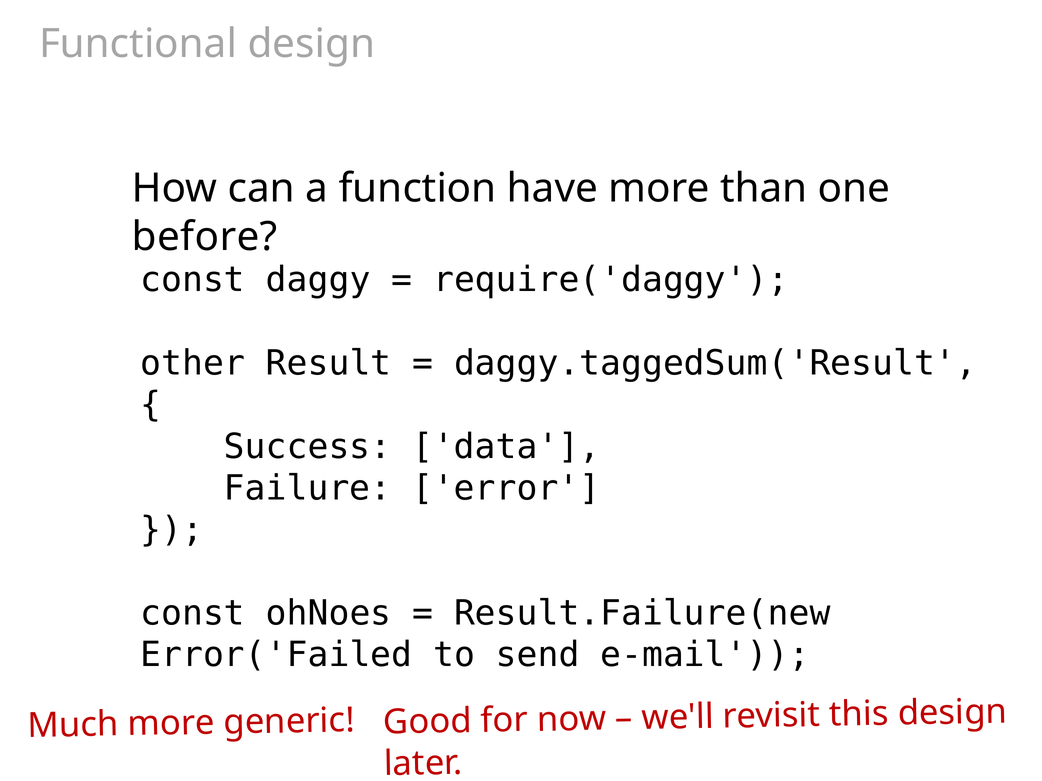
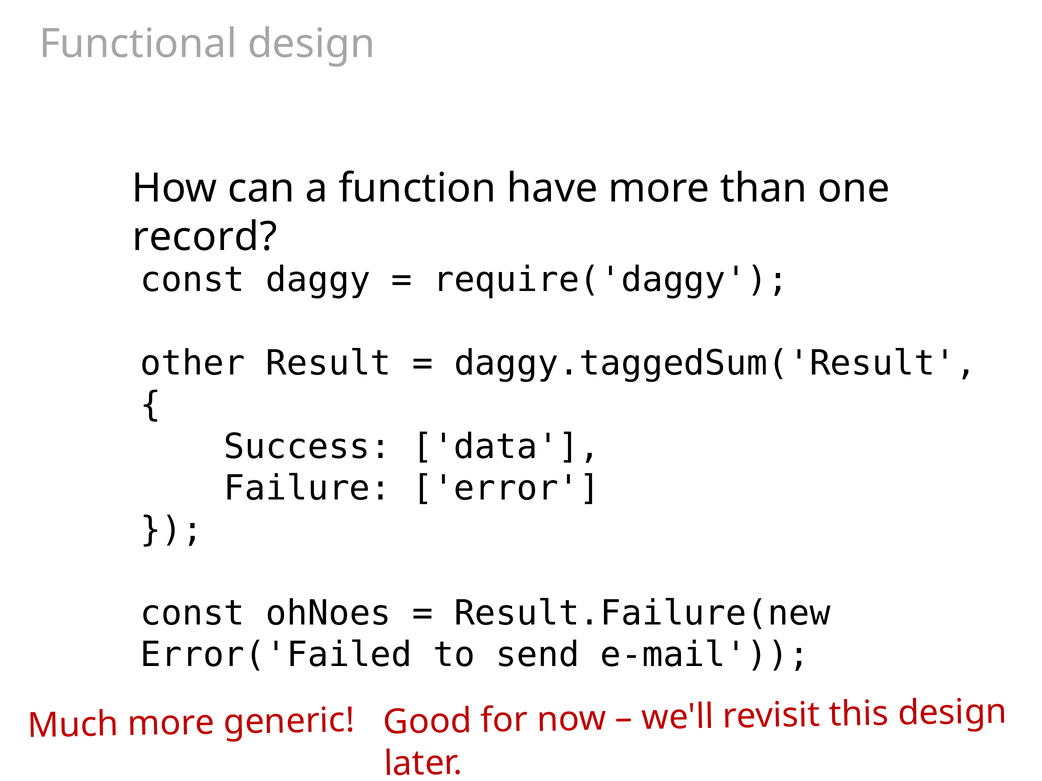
before: before -> record
